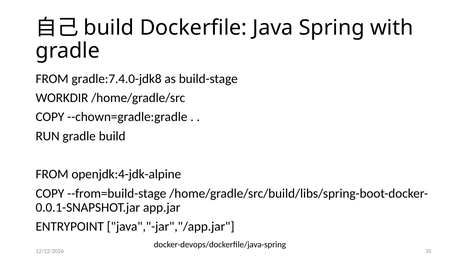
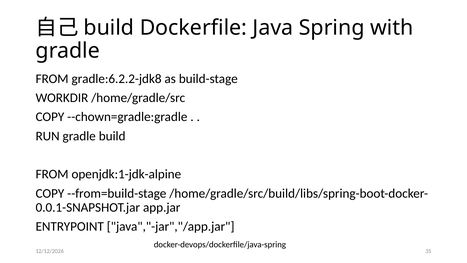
gradle:7.4.0-jdk8: gradle:7.4.0-jdk8 -> gradle:6.2.2-jdk8
openjdk:4-jdk-alpine: openjdk:4-jdk-alpine -> openjdk:1-jdk-alpine
